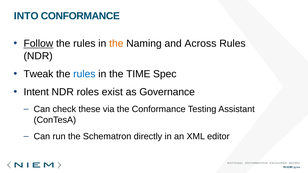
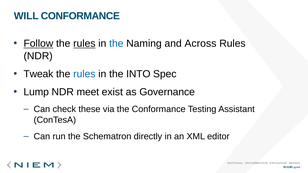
INTO: INTO -> WILL
rules at (84, 44) underline: none -> present
the at (116, 44) colour: orange -> blue
TIME: TIME -> INTO
Intent: Intent -> Lump
roles: roles -> meet
